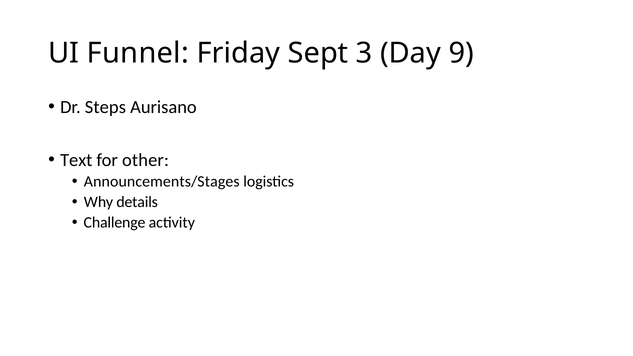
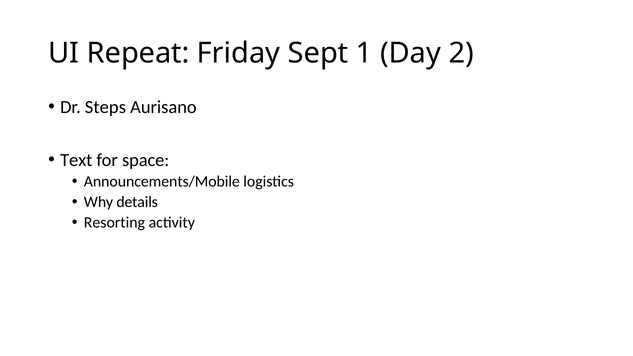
Funnel: Funnel -> Repeat
3: 3 -> 1
9: 9 -> 2
other: other -> space
Announcements/Stages: Announcements/Stages -> Announcements/Mobile
Challenge: Challenge -> Resorting
